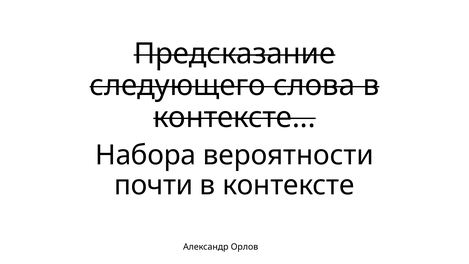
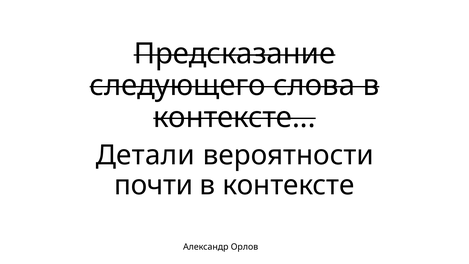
Набора: Набора -> Детали
